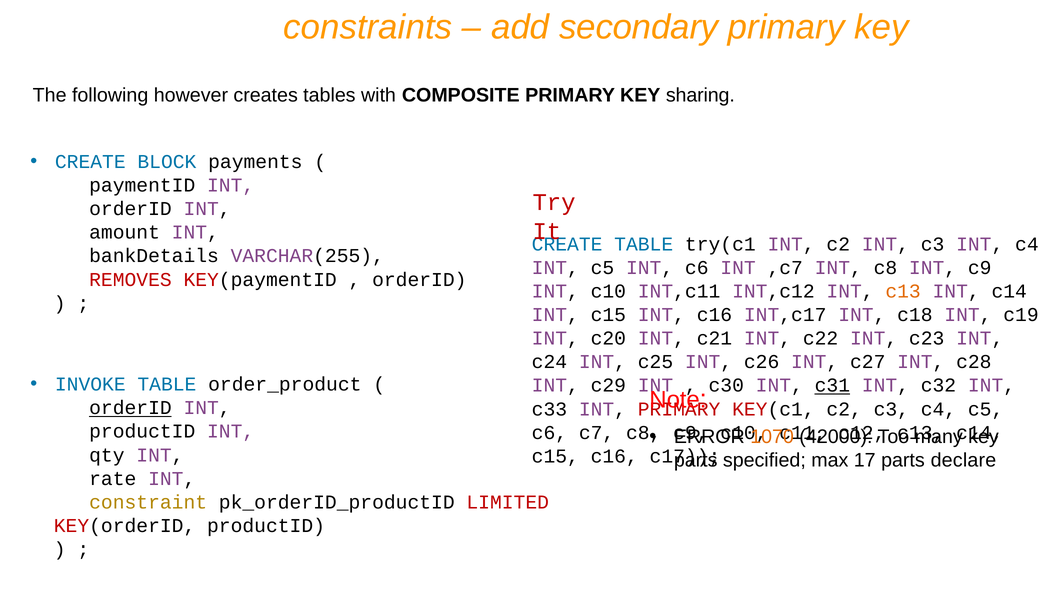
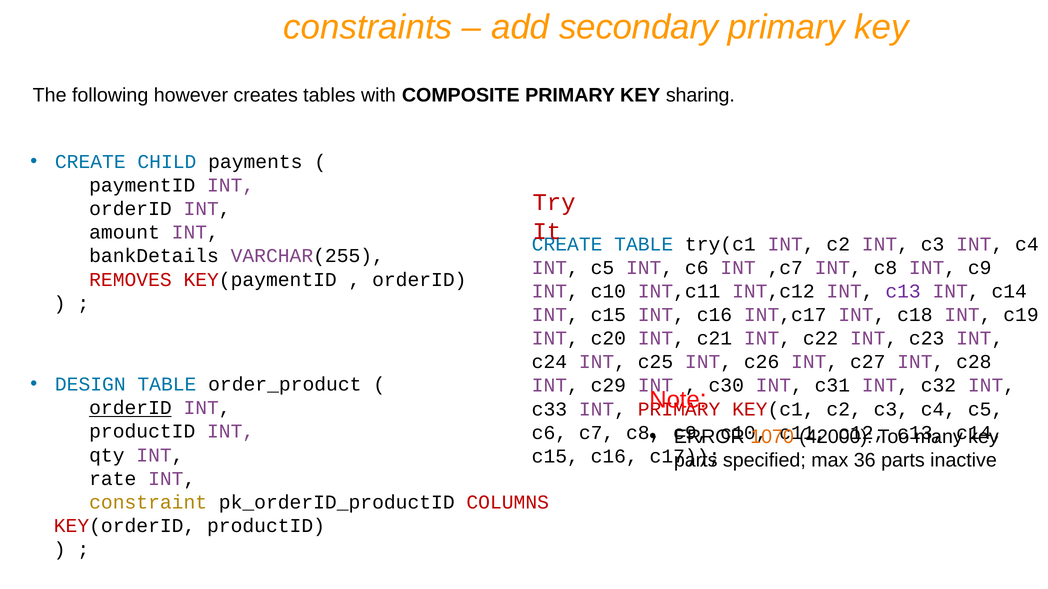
BLOCK: BLOCK -> CHILD
c13 at (903, 291) colour: orange -> purple
INVOKE: INVOKE -> DESIGN
c31 underline: present -> none
17: 17 -> 36
declare: declare -> inactive
LIMITED: LIMITED -> COLUMNS
